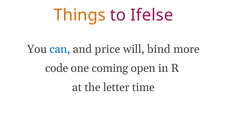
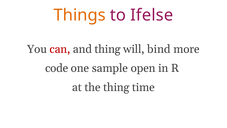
can colour: blue -> red
and price: price -> thing
coming: coming -> sample
the letter: letter -> thing
